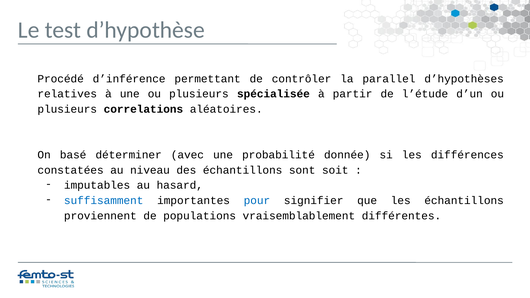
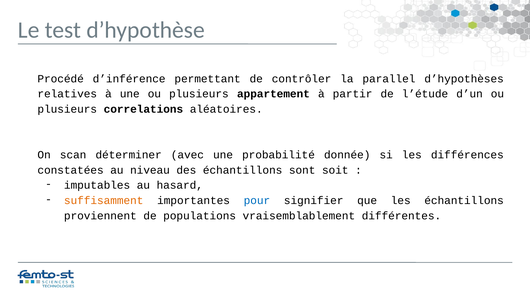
spécialisée: spécialisée -> appartement
basé: basé -> scan
suffisamment colour: blue -> orange
